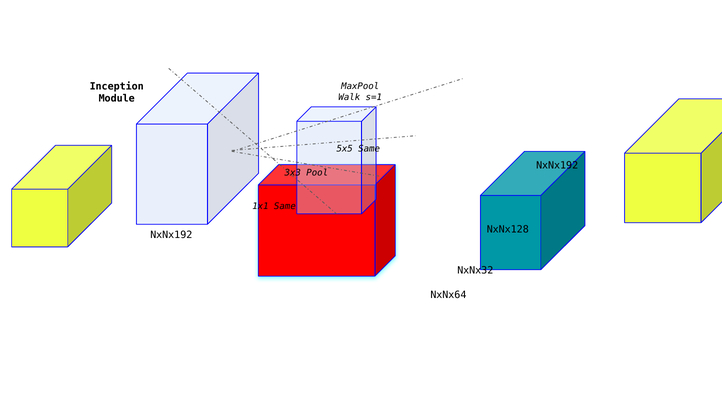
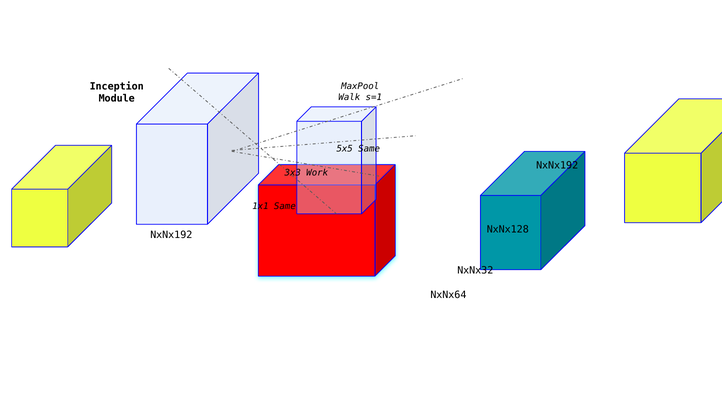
Pool: Pool -> Work
